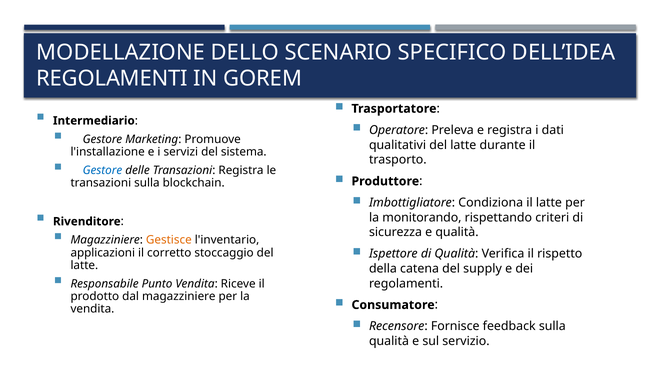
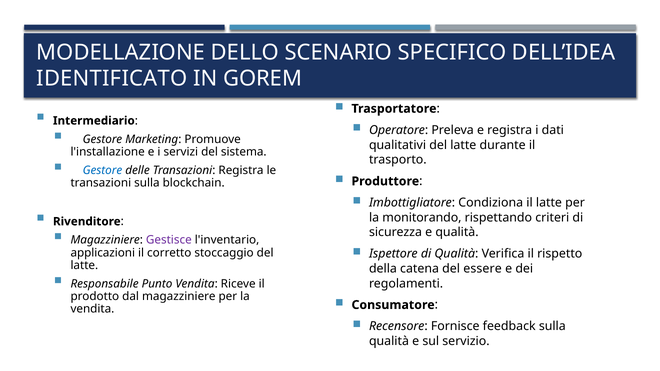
REGOLAMENTI at (112, 79): REGOLAMENTI -> IDENTIFICATO
Gestisce colour: orange -> purple
supply: supply -> essere
